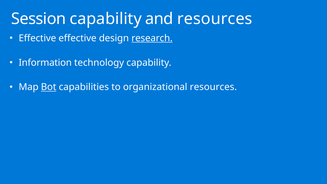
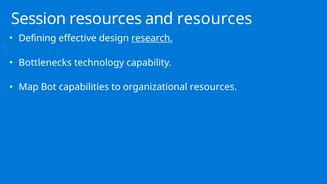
Session capability: capability -> resources
Effective at (37, 38): Effective -> Defining
Information: Information -> Bottlenecks
Bot underline: present -> none
